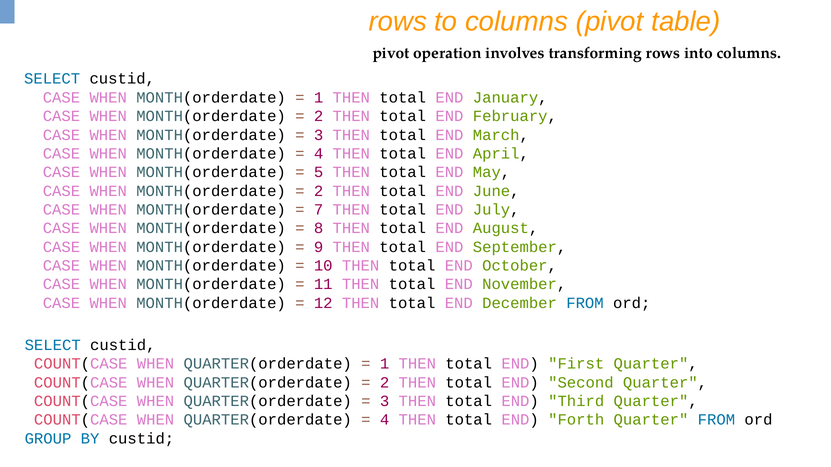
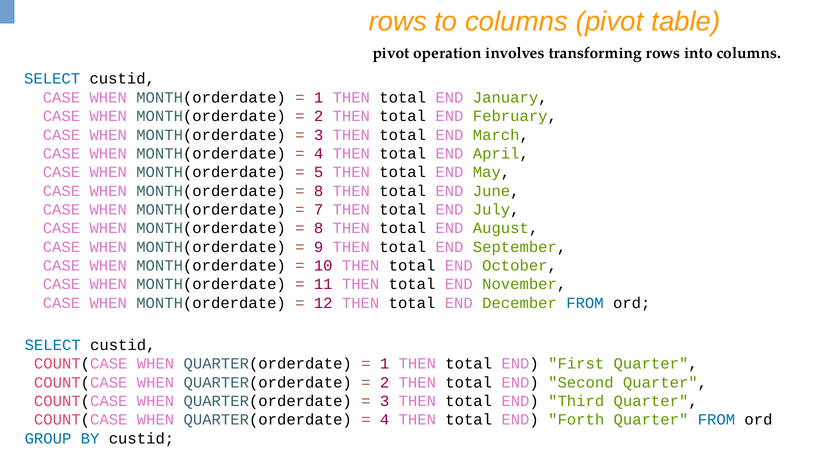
2 at (319, 191): 2 -> 8
